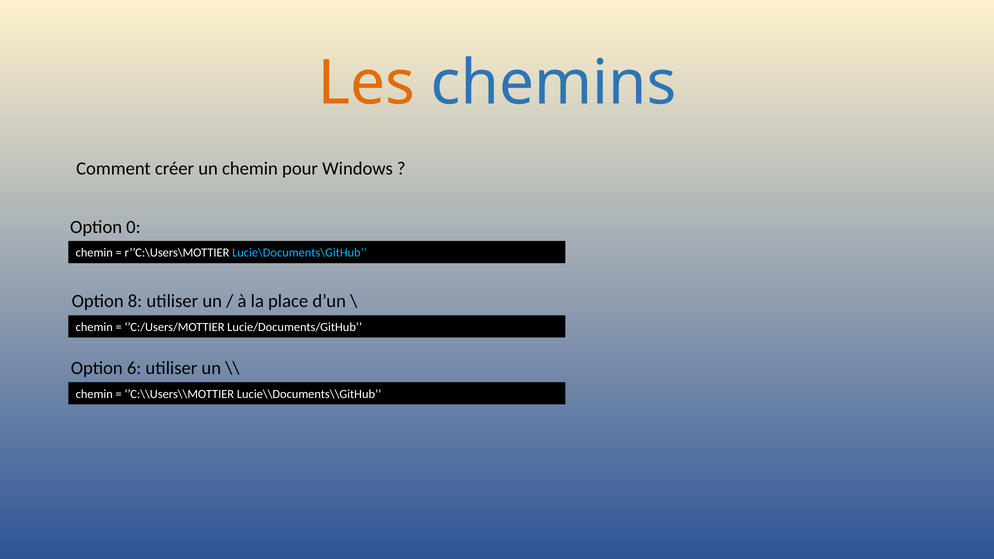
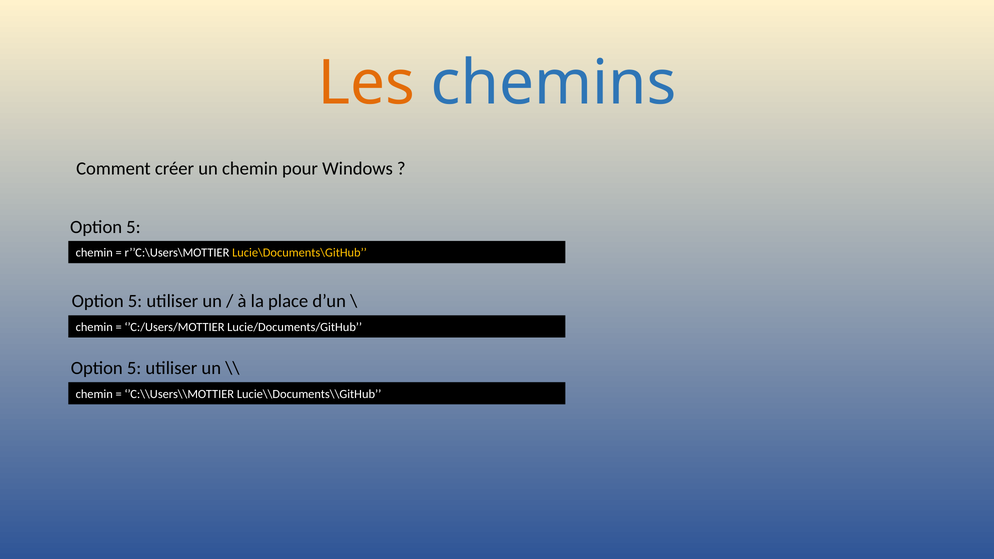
0 at (133, 227): 0 -> 5
Lucie\Documents\GitHub colour: light blue -> yellow
8 at (135, 301): 8 -> 5
6 at (134, 368): 6 -> 5
